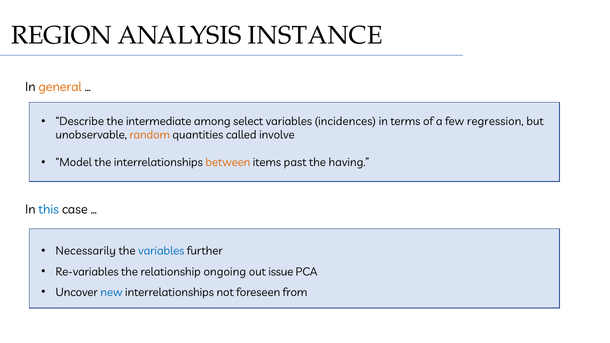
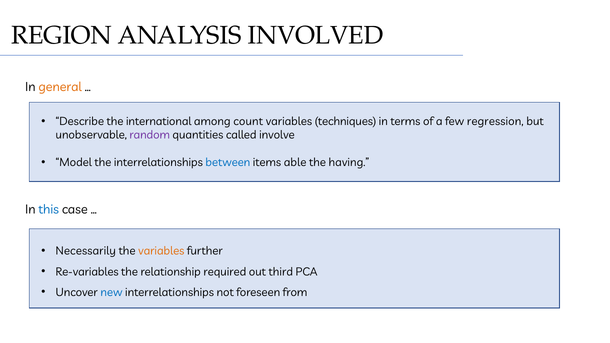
INSTANCE: INSTANCE -> INVOLVED
intermediate: intermediate -> international
select: select -> count
incidences: incidences -> techniques
random colour: orange -> purple
between colour: orange -> blue
past: past -> able
variables at (161, 251) colour: blue -> orange
ongoing: ongoing -> required
issue: issue -> third
